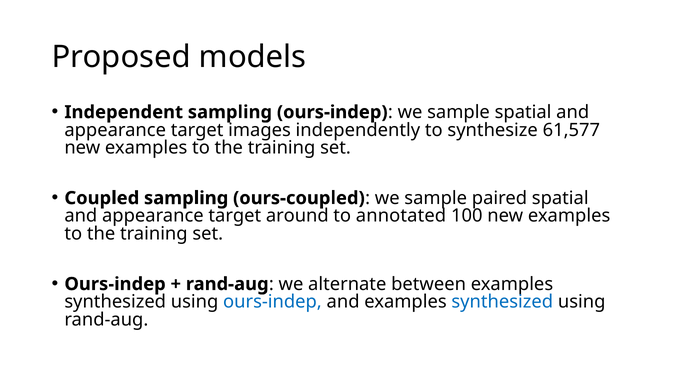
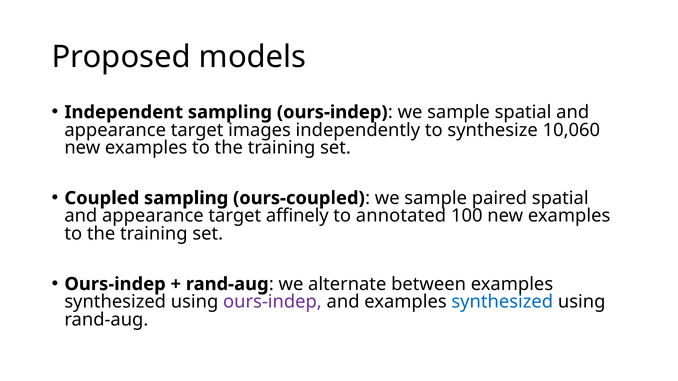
61,577: 61,577 -> 10,060
around: around -> affinely
ours-indep at (272, 302) colour: blue -> purple
